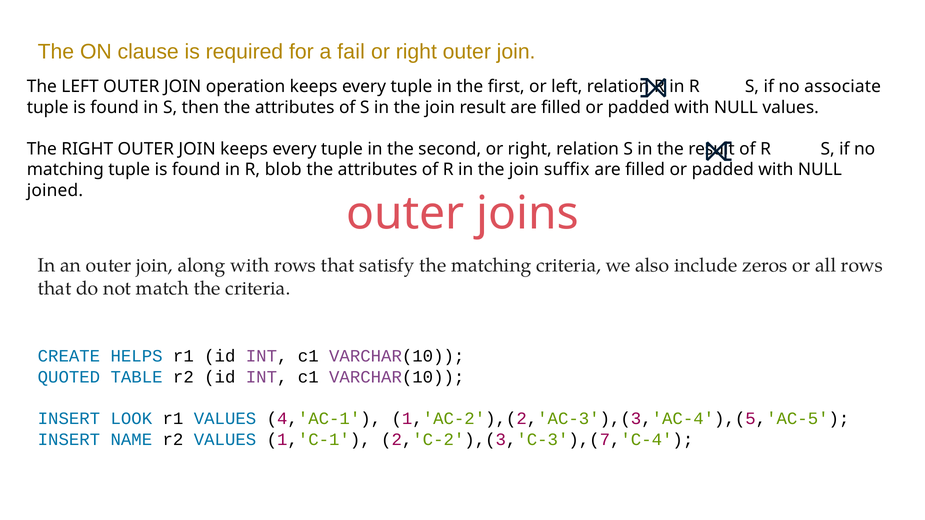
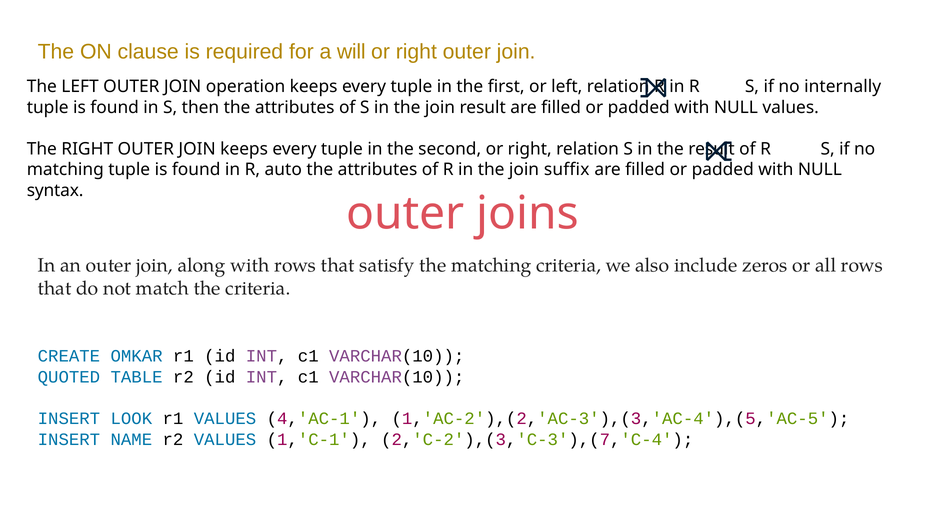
fail: fail -> will
associate: associate -> internally
blob: blob -> auto
joined: joined -> syntax
HELPS: HELPS -> OMKAR
